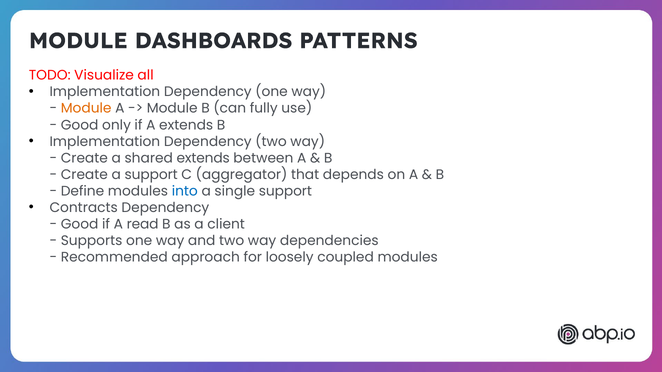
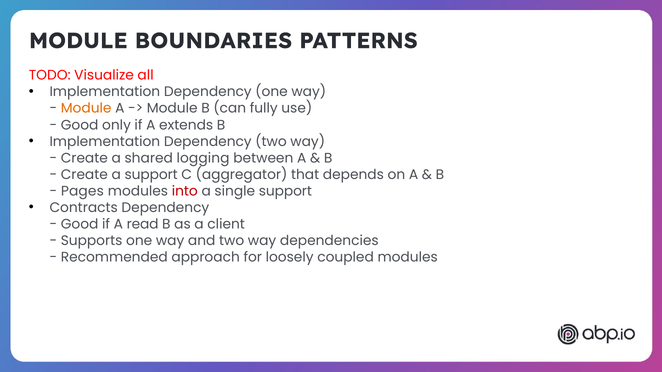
DASHBOARDS: DASHBOARDS -> BOUNDARIES
shared extends: extends -> logging
Define: Define -> Pages
into colour: blue -> red
